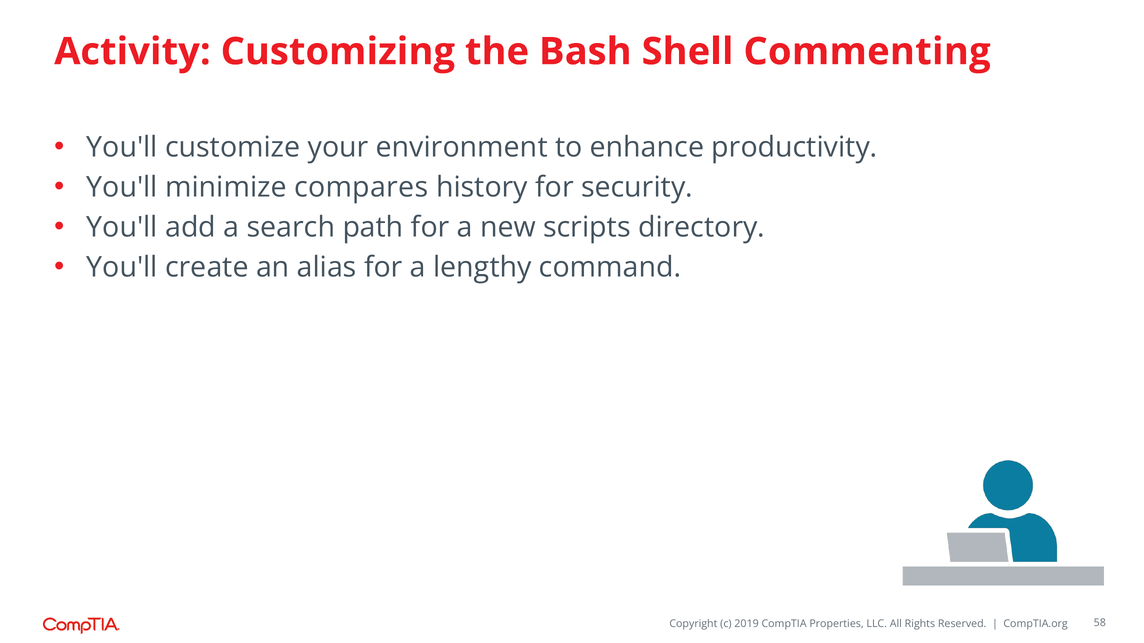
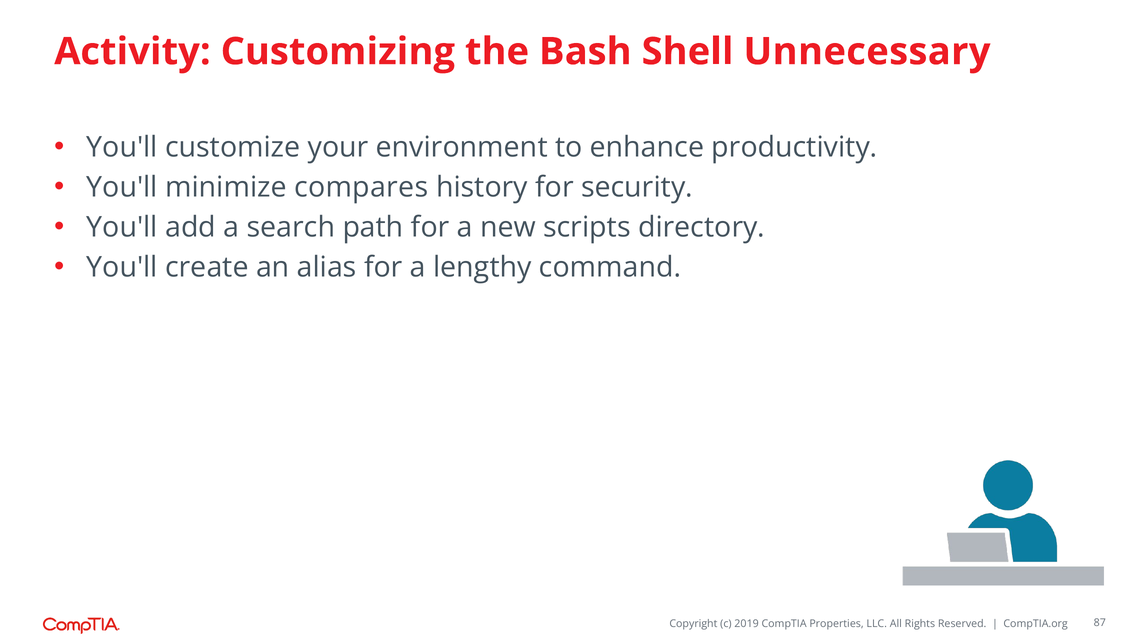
Commenting: Commenting -> Unnecessary
58: 58 -> 87
